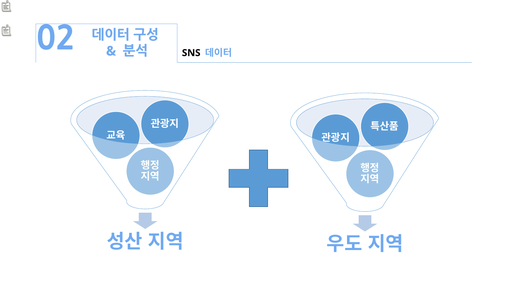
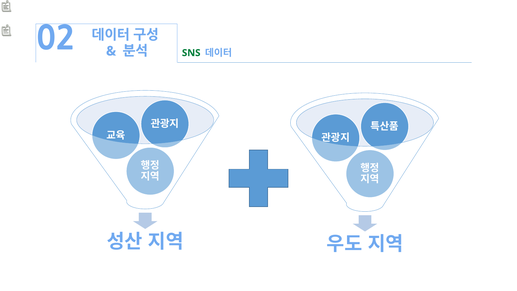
SNS colour: black -> green
